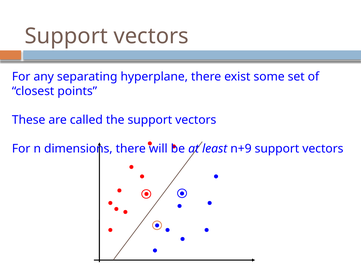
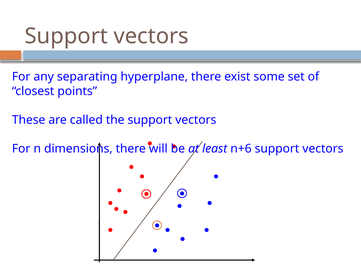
n+9: n+9 -> n+6
